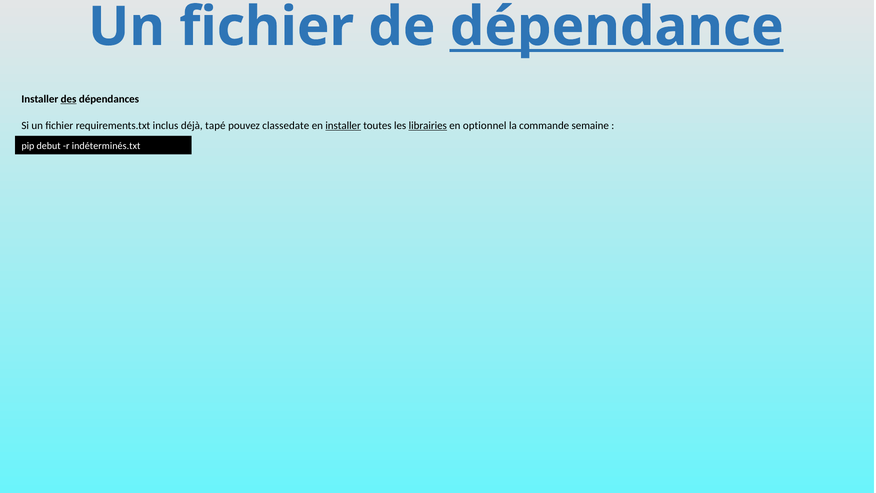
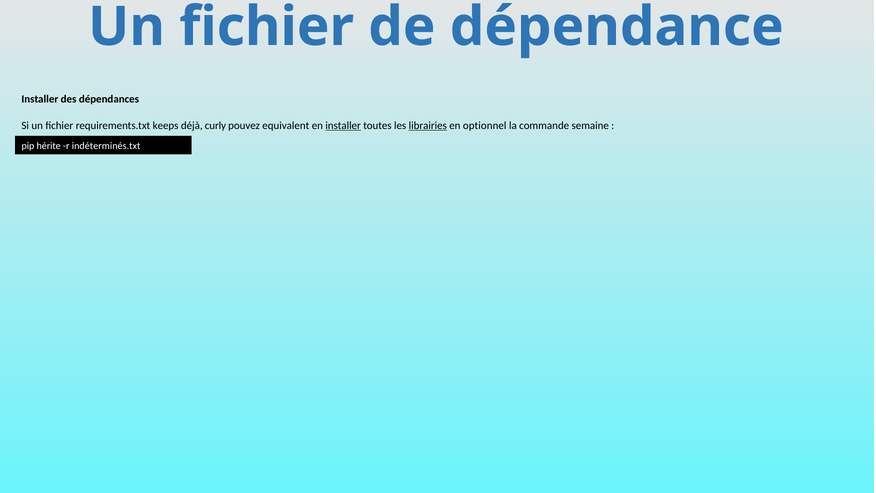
dépendance underline: present -> none
des underline: present -> none
inclus: inclus -> keeps
tapé: tapé -> curly
classedate: classedate -> equivalent
debut: debut -> hérite
